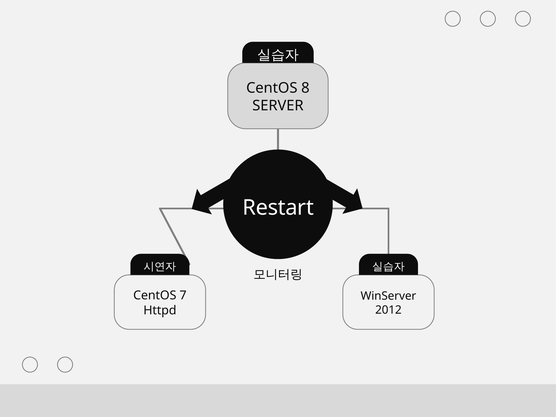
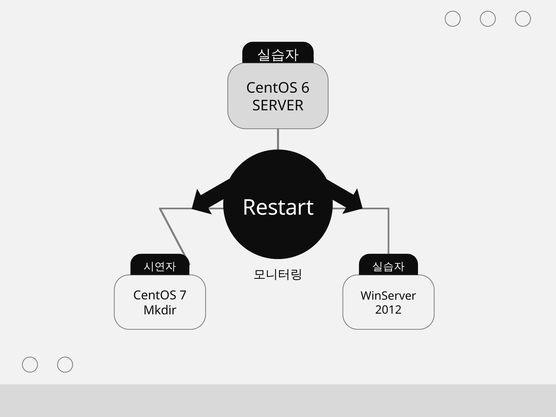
8: 8 -> 6
Httpd: Httpd -> Mkdir
